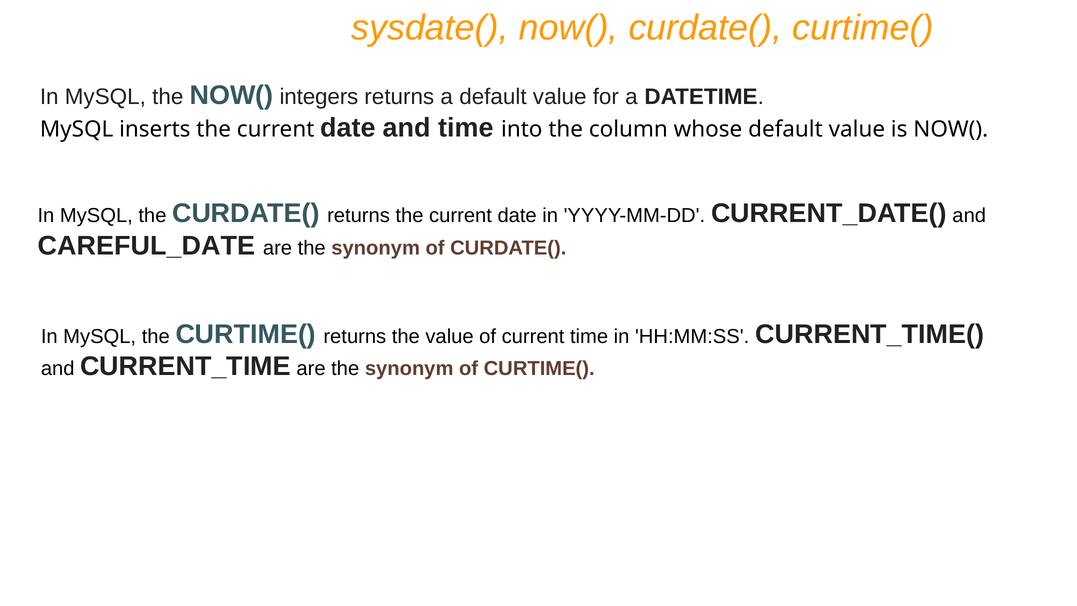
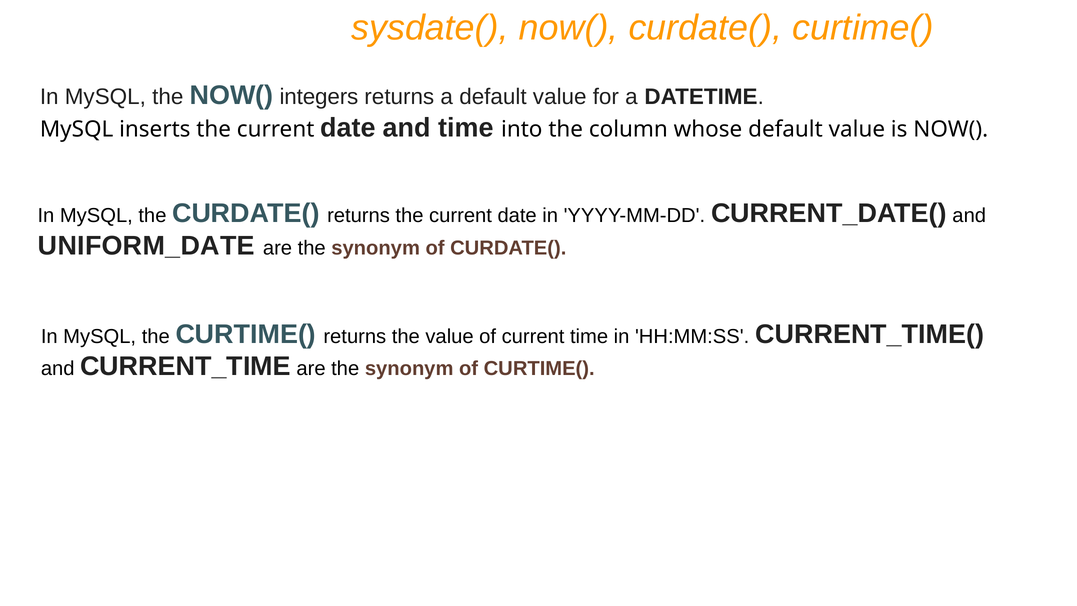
CAREFUL_DATE: CAREFUL_DATE -> UNIFORM_DATE
